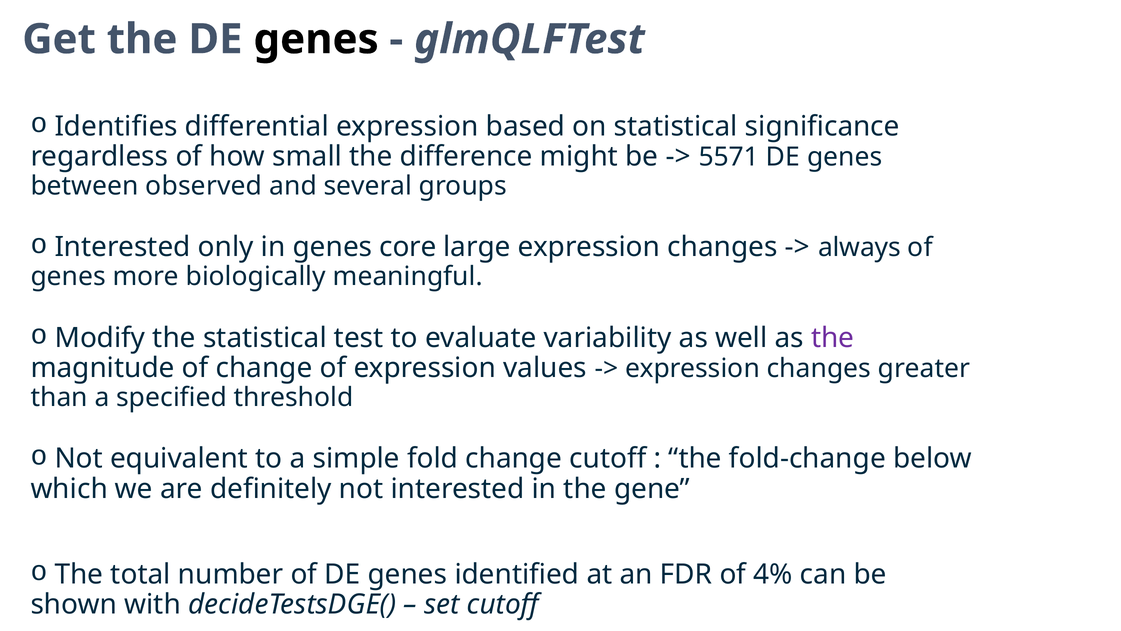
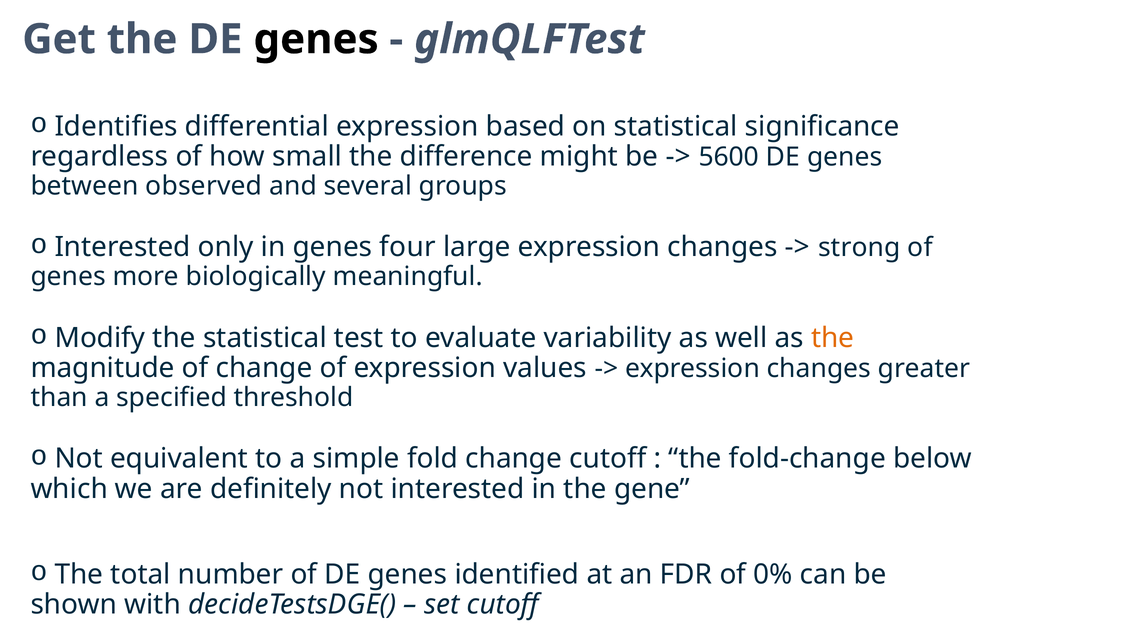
5571: 5571 -> 5600
core: core -> four
always: always -> strong
the at (833, 338) colour: purple -> orange
4%: 4% -> 0%
